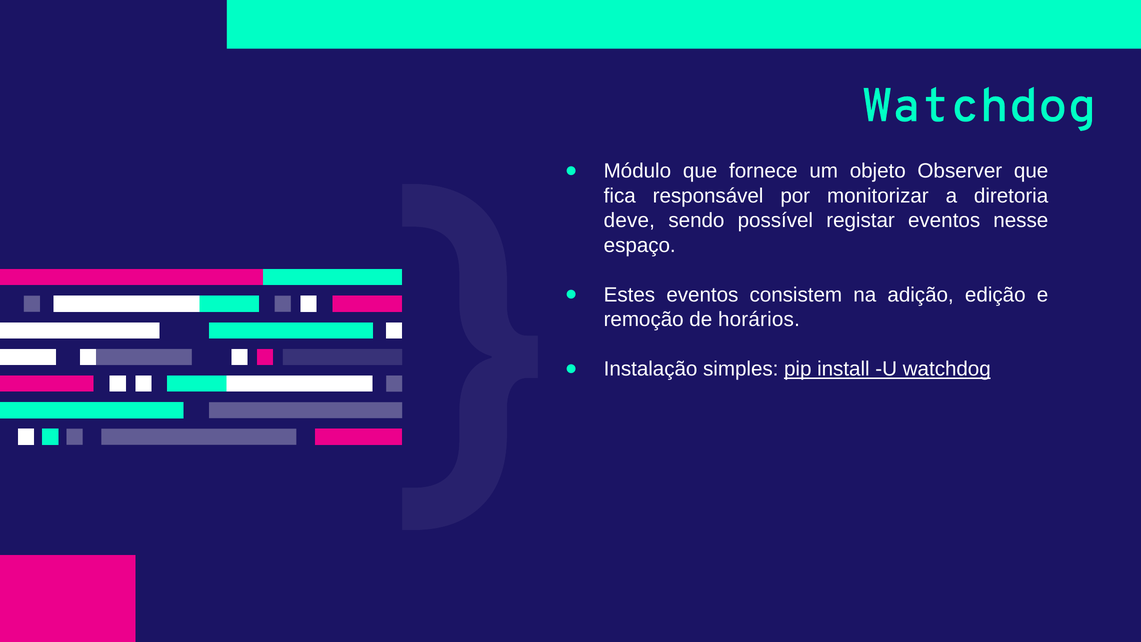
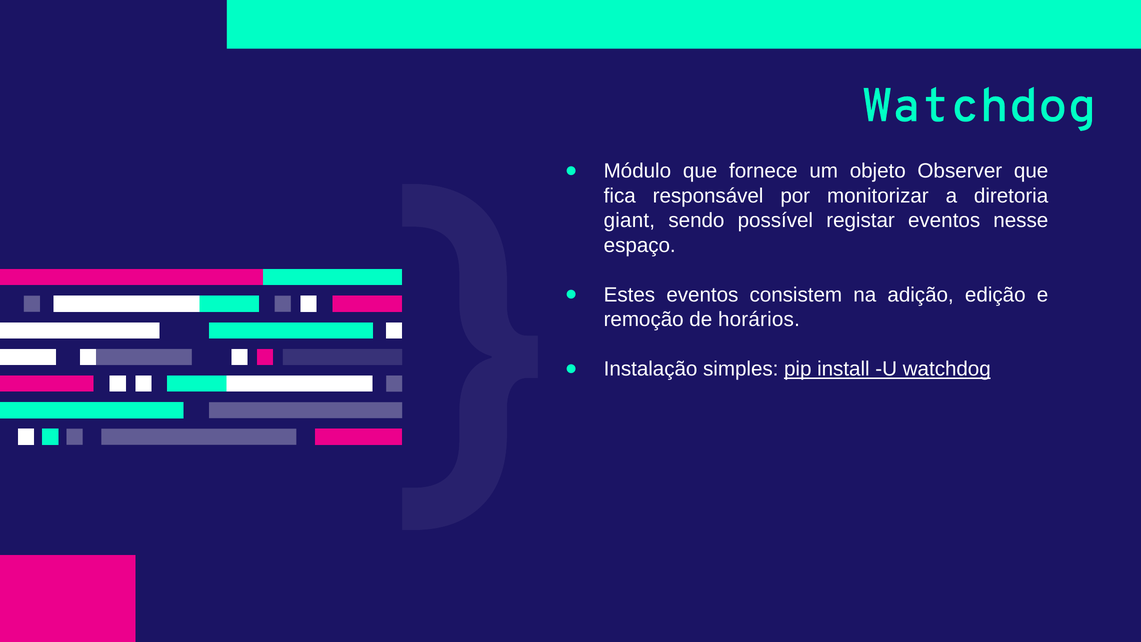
deve: deve -> giant
